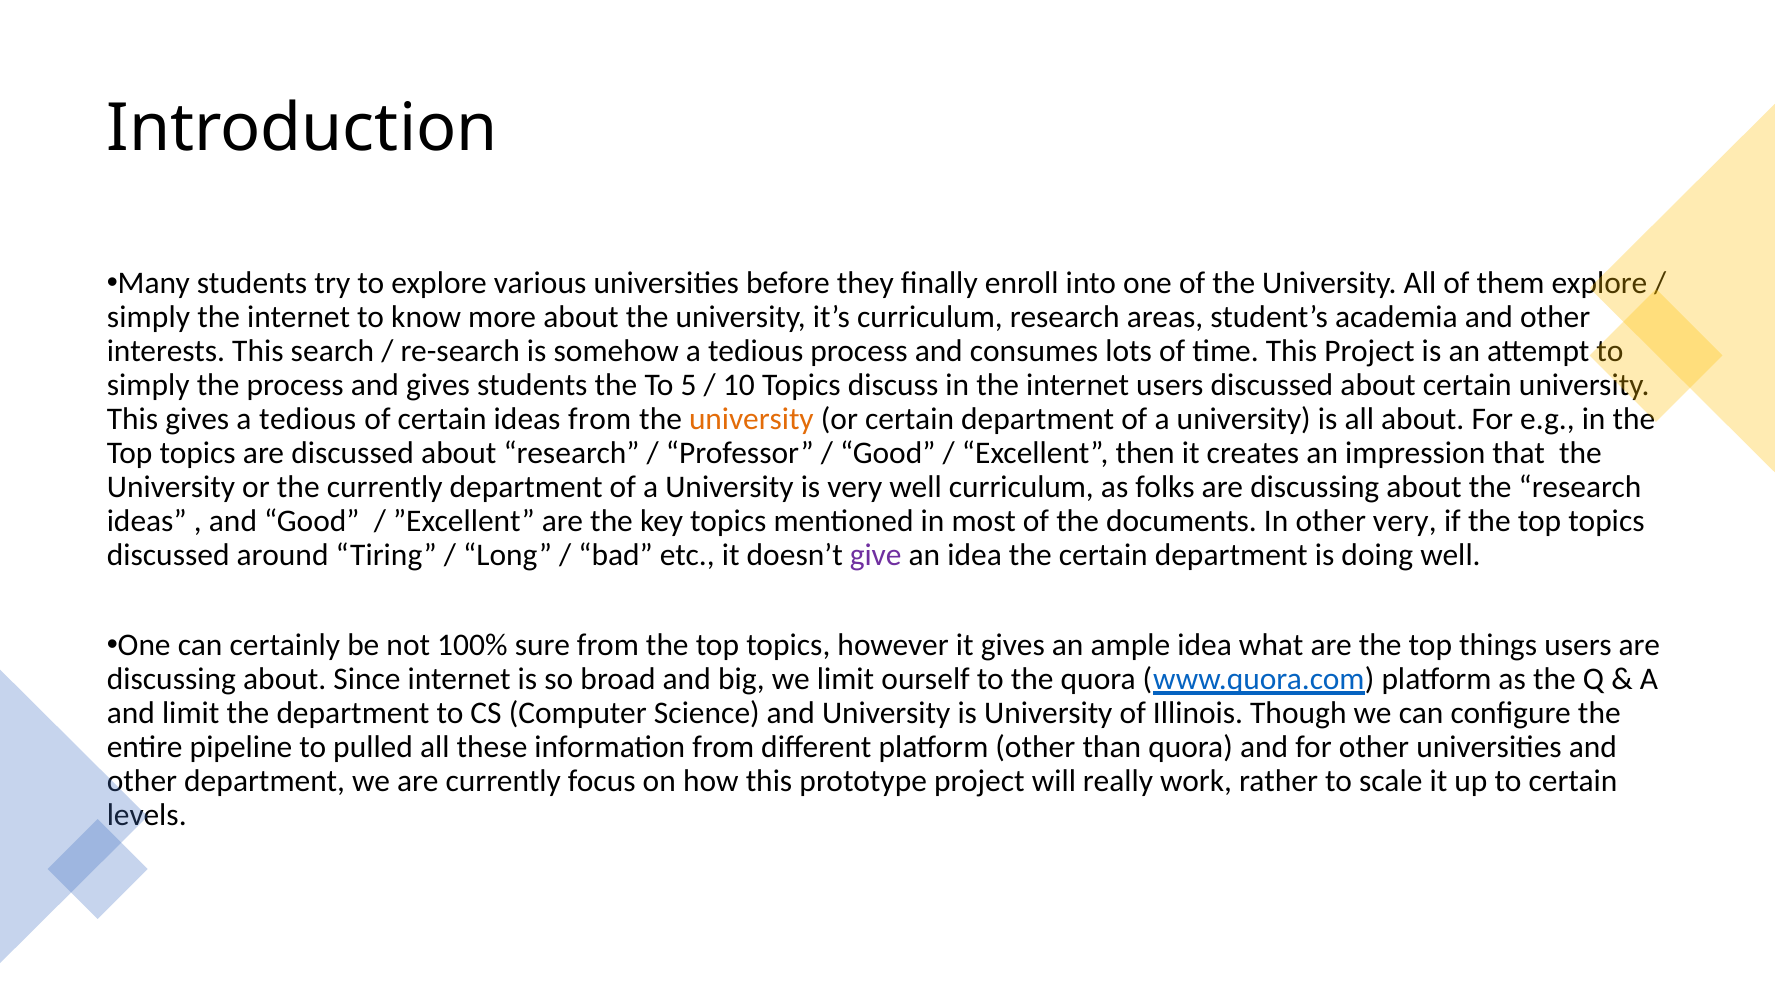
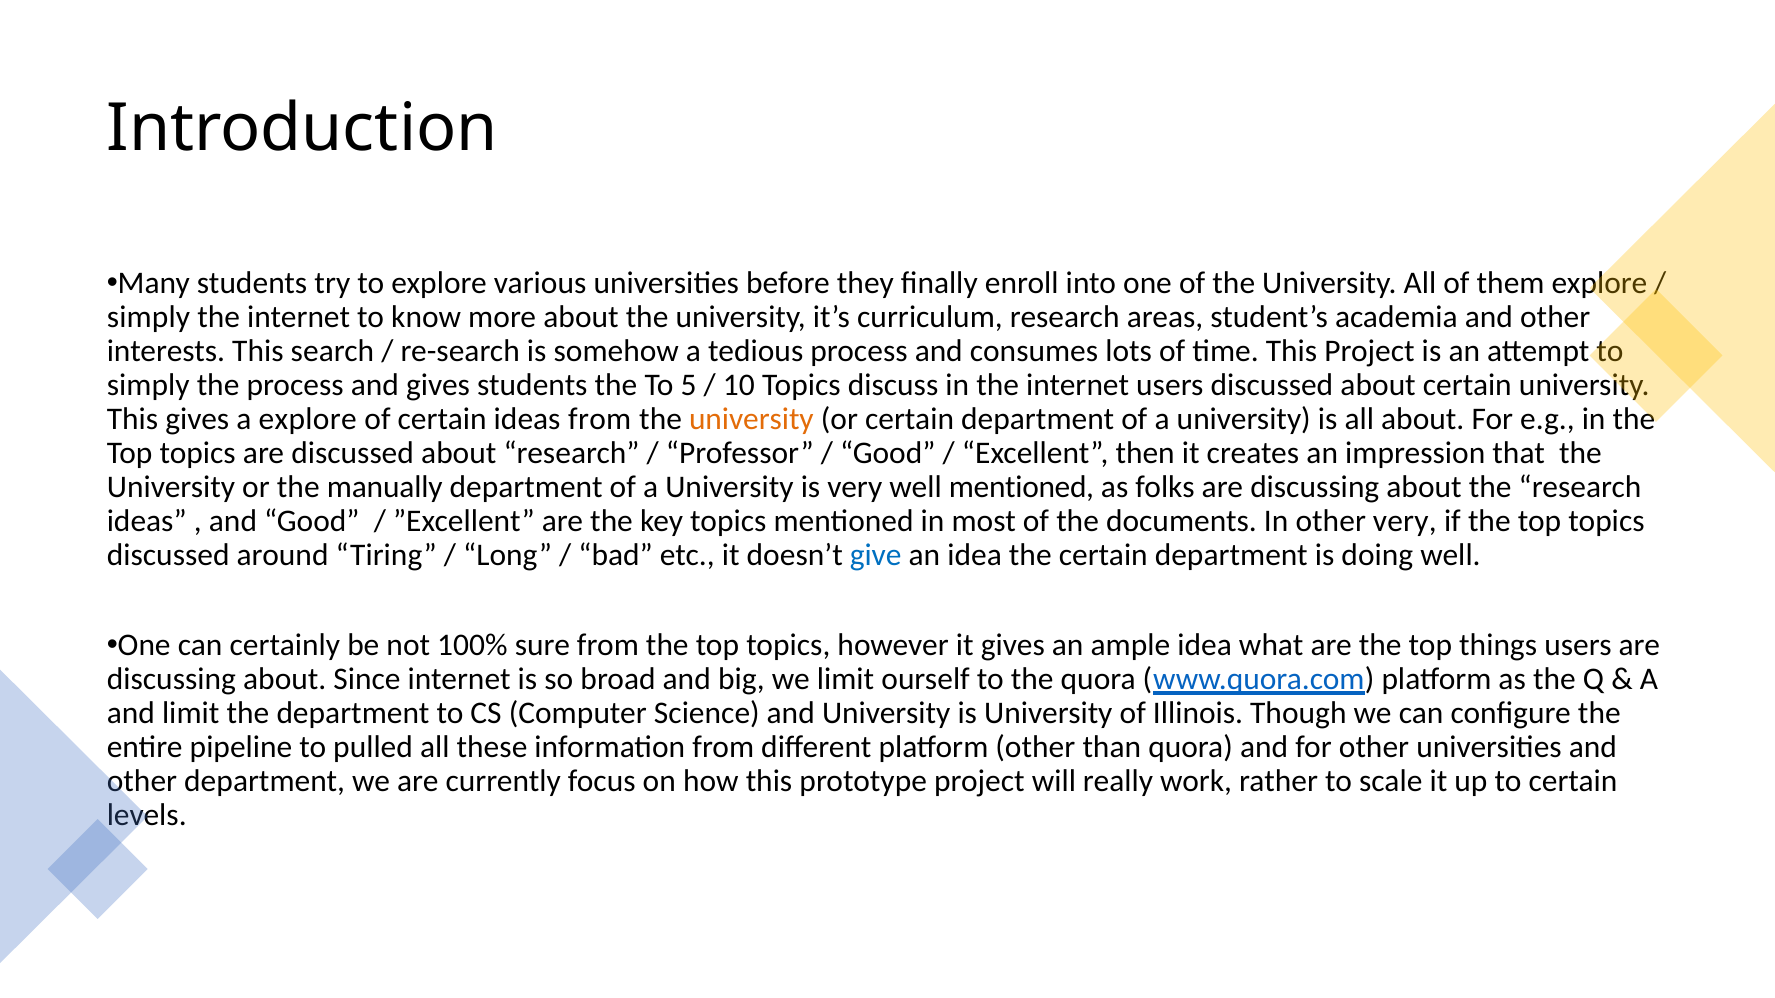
gives a tedious: tedious -> explore
the currently: currently -> manually
well curriculum: curriculum -> mentioned
give colour: purple -> blue
